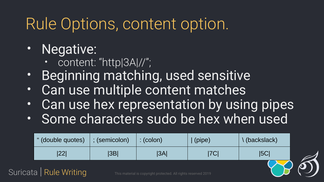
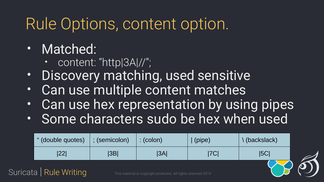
Negative: Negative -> Matched
Beginning: Beginning -> Discovery
